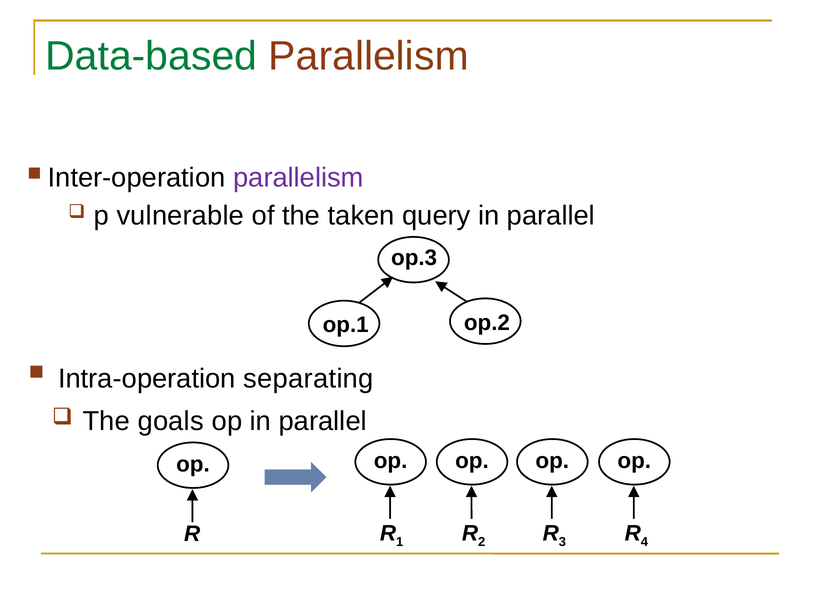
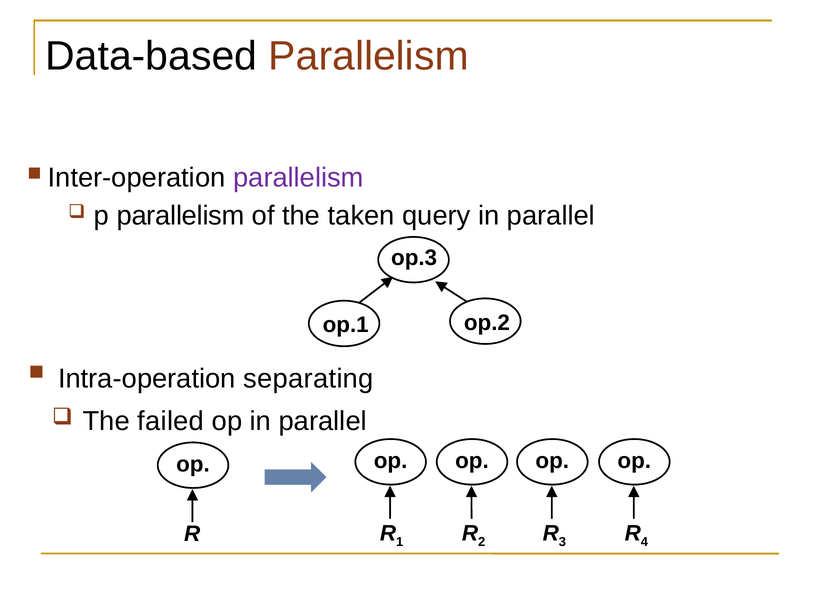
Data-based colour: green -> black
p vulnerable: vulnerable -> parallelism
goals: goals -> failed
